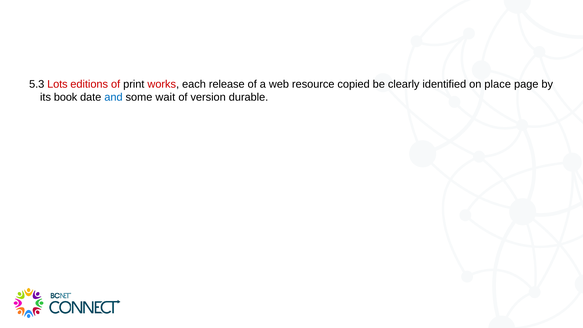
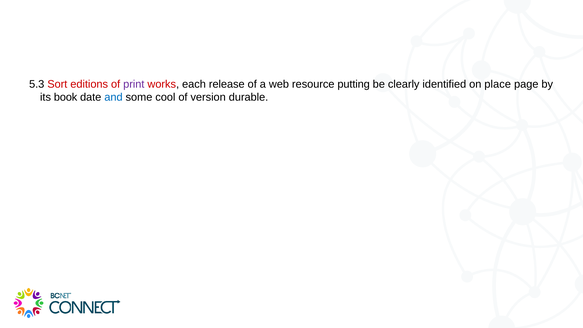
Lots: Lots -> Sort
print colour: black -> purple
copied: copied -> putting
wait: wait -> cool
